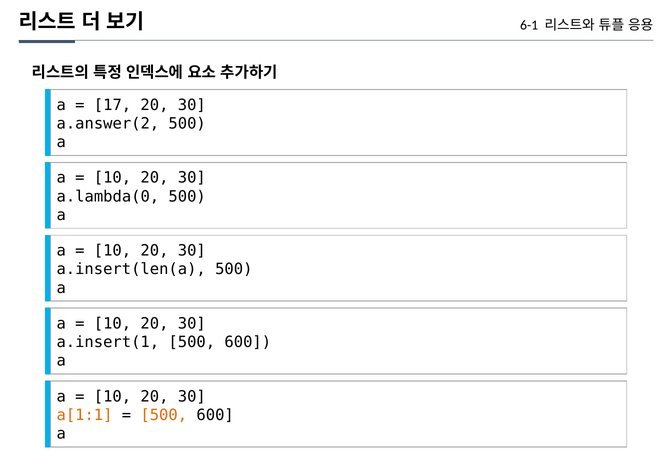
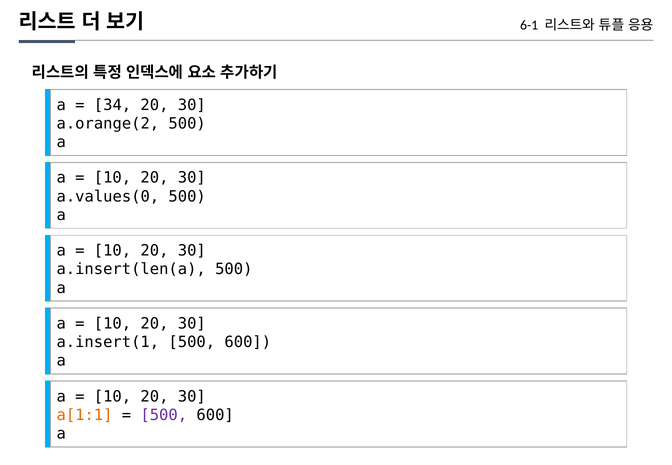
17: 17 -> 34
a.answer(2: a.answer(2 -> a.orange(2
a.lambda(0: a.lambda(0 -> a.values(0
500 at (164, 415) colour: orange -> purple
